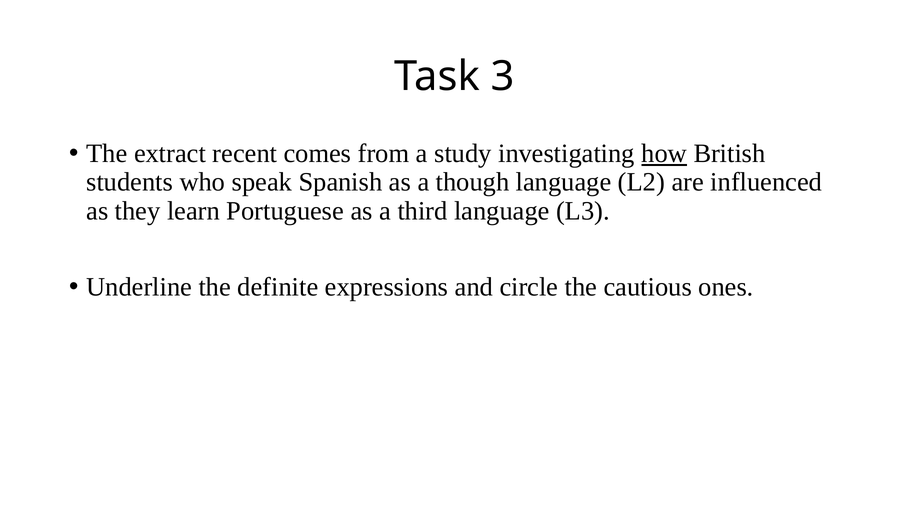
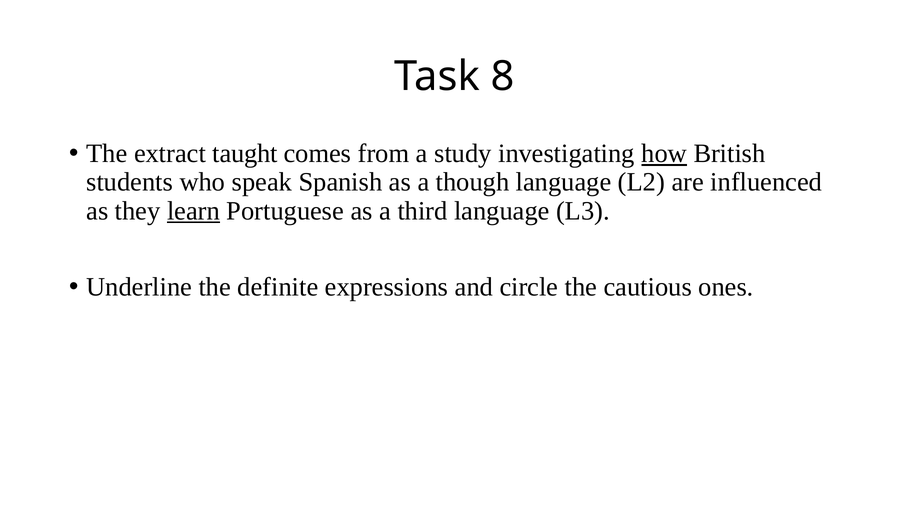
3: 3 -> 8
recent: recent -> taught
learn underline: none -> present
